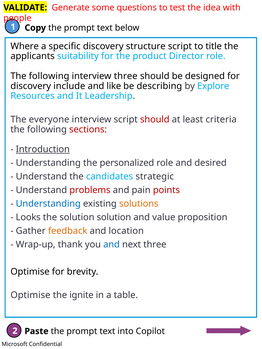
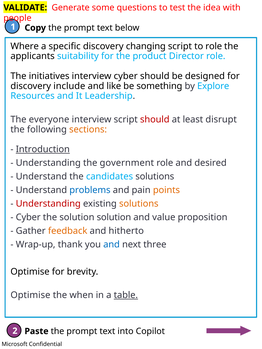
structure: structure -> changing
to title: title -> role
following at (49, 76): following -> initiatives
interview three: three -> cyber
describing: describing -> something
criteria: criteria -> disrupt
sections colour: red -> orange
personalized: personalized -> government
candidates strategic: strategic -> solutions
problems colour: red -> blue
points colour: red -> orange
Understanding at (48, 204) colour: blue -> red
Looks at (28, 217): Looks -> Cyber
location: location -> hitherto
ignite: ignite -> when
table underline: none -> present
